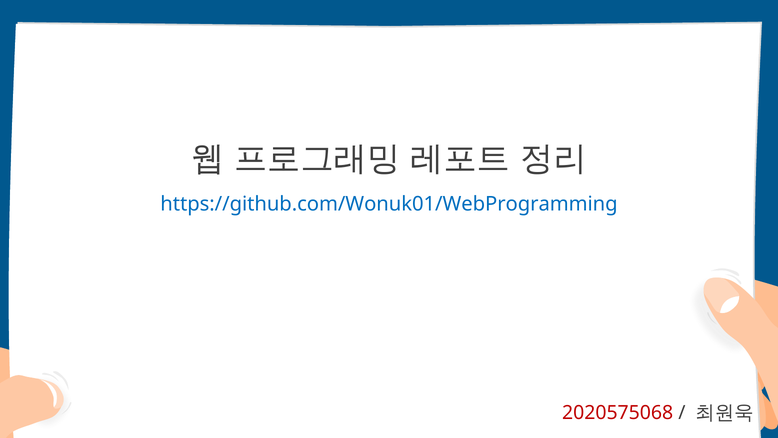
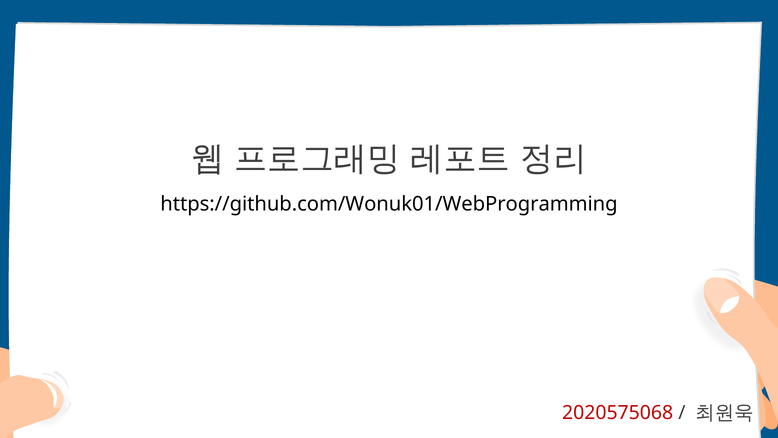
https://github.com/Wonuk01/WebProgramming colour: blue -> black
